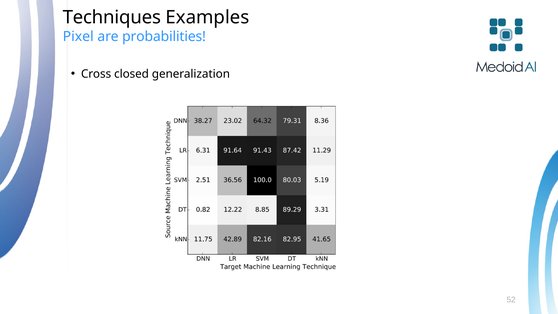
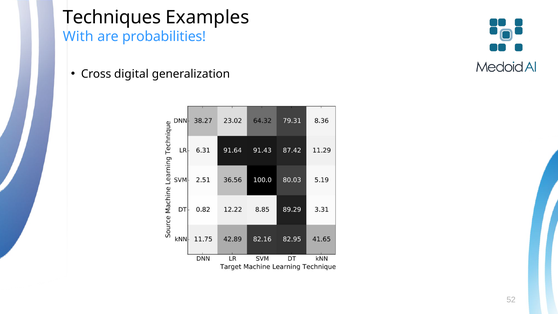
Pixel: Pixel -> With
closed: closed -> digital
